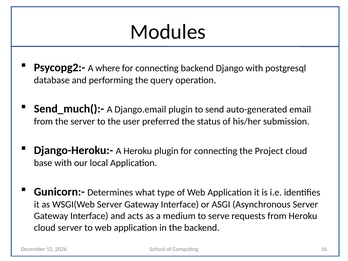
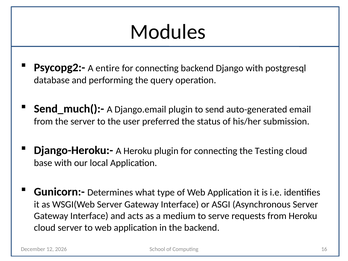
where: where -> entire
Project: Project -> Testing
